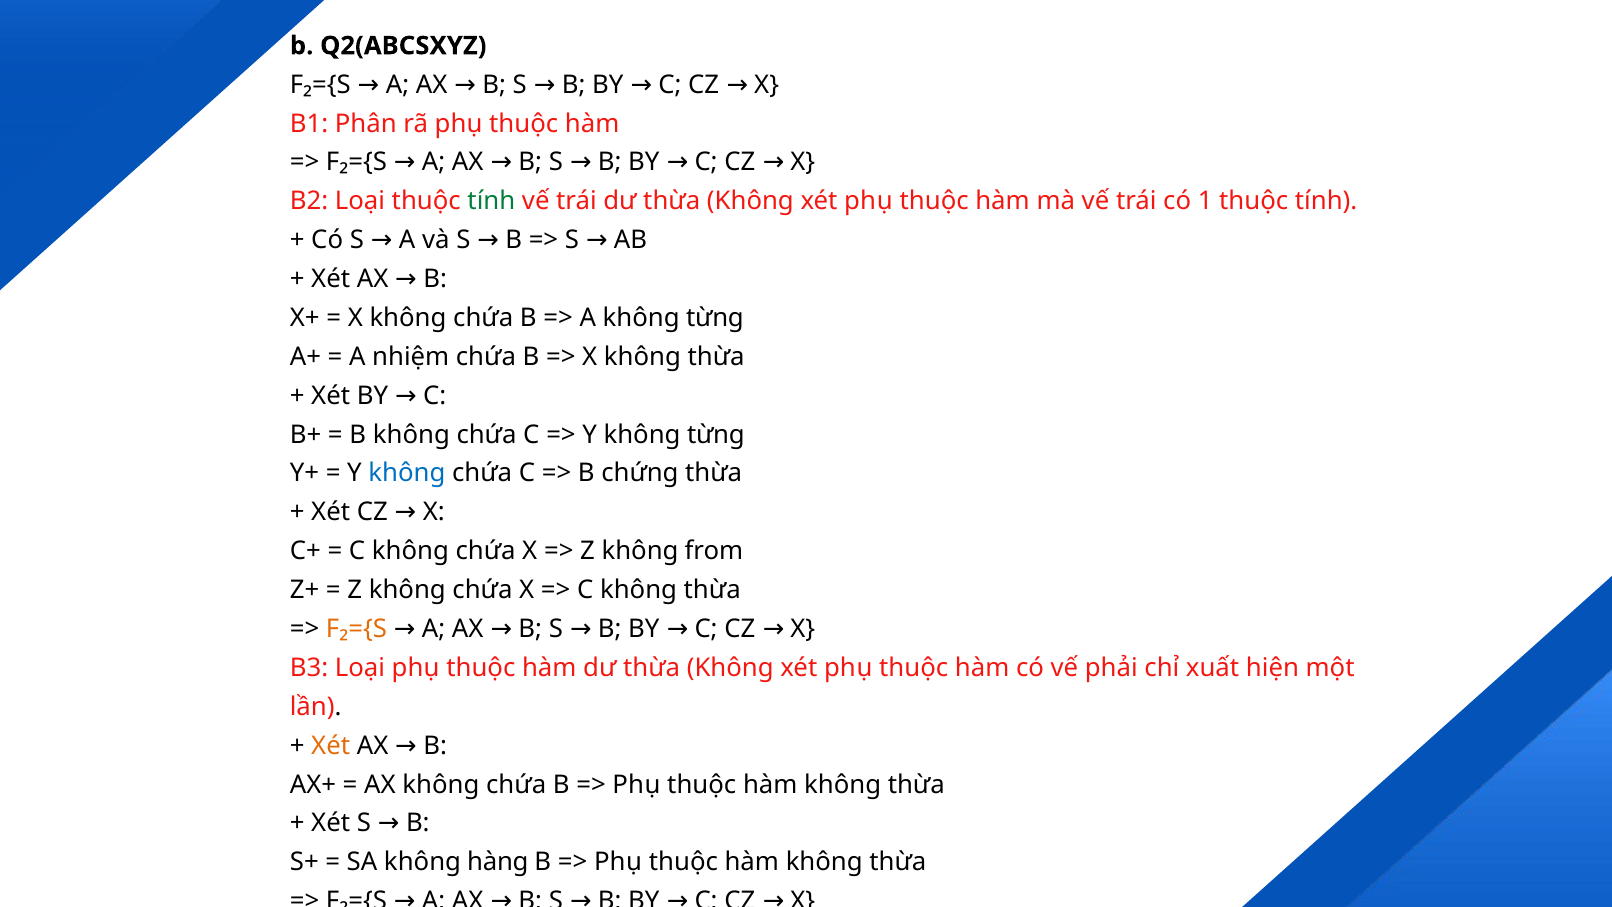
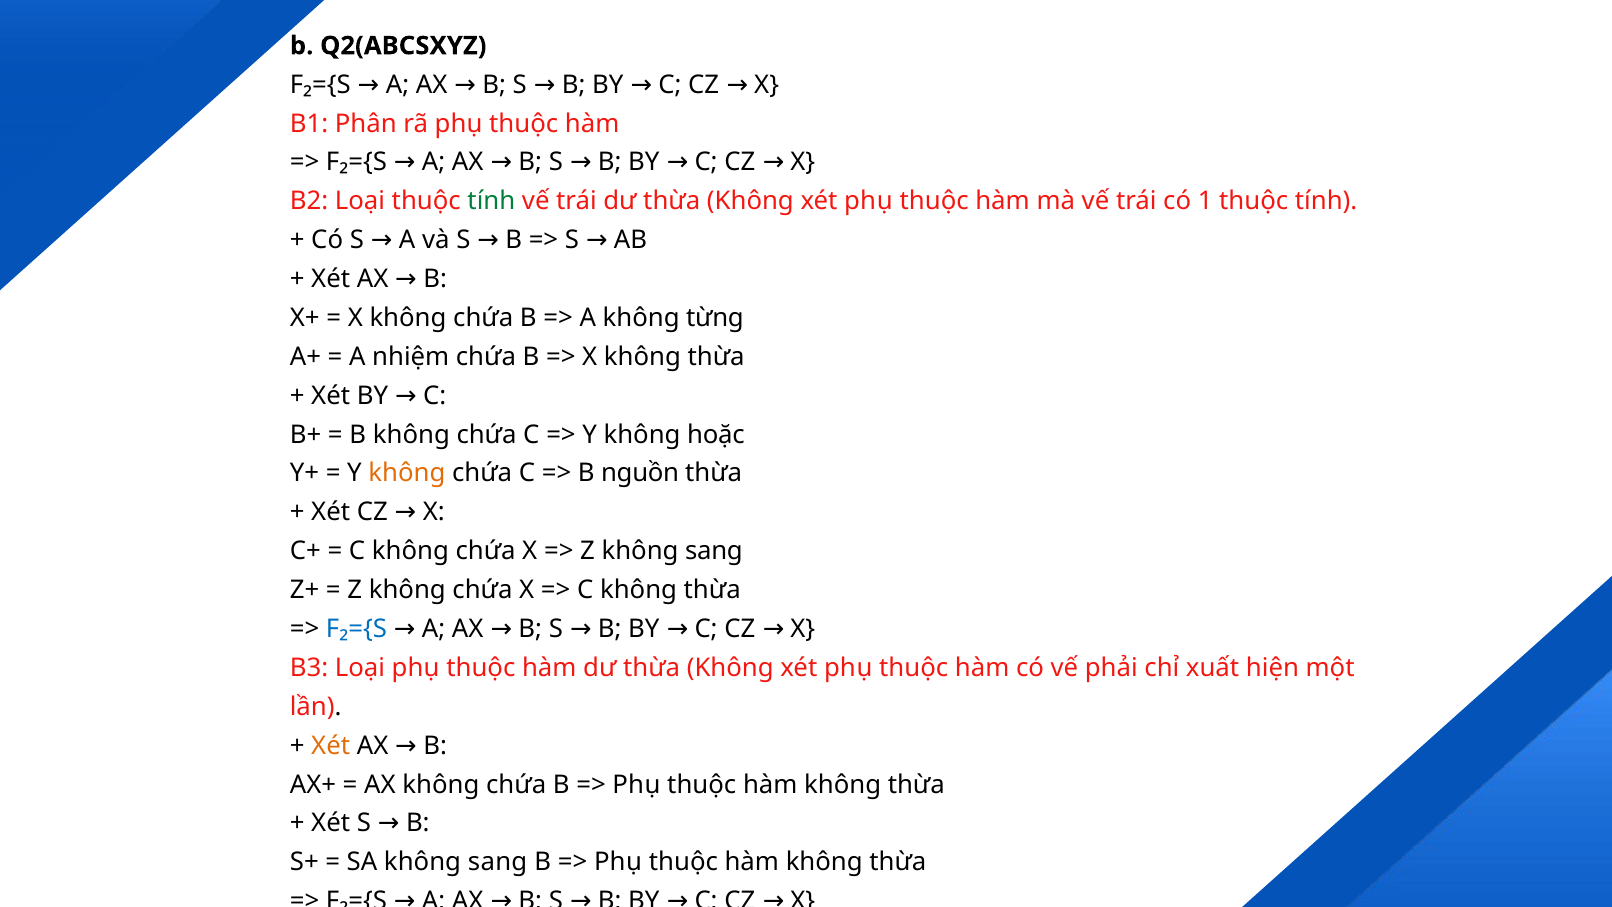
Y không từng: từng -> hoặc
không at (407, 473) colour: blue -> orange
chứng: chứng -> nguồn
Z không from: from -> sang
F₂={S at (356, 629) colour: orange -> blue
SA không hàng: hàng -> sang
